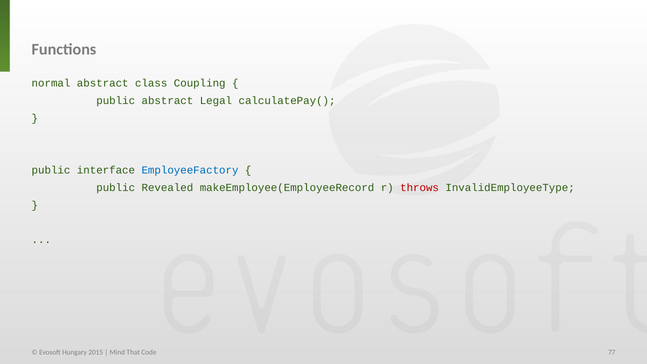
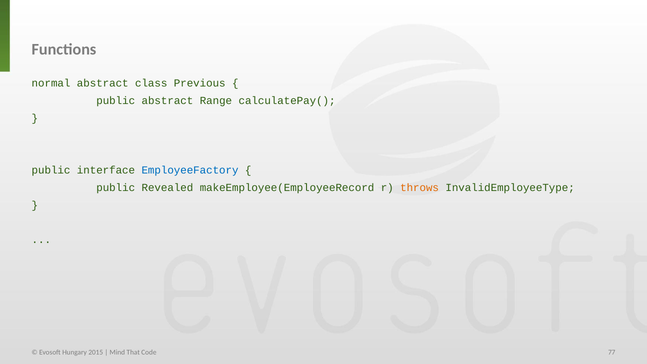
Coupling: Coupling -> Previous
Legal: Legal -> Range
throws colour: red -> orange
